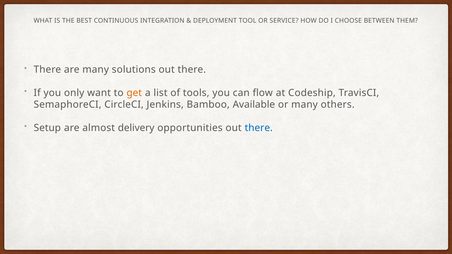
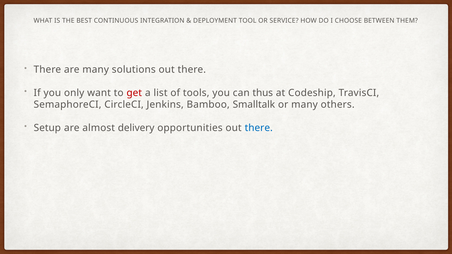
get colour: orange -> red
flow: flow -> thus
Available: Available -> Smalltalk
